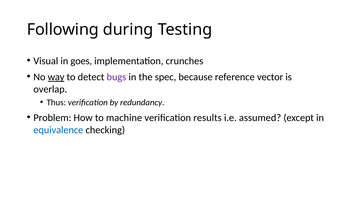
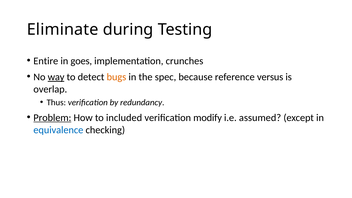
Following: Following -> Eliminate
Visual: Visual -> Entire
bugs colour: purple -> orange
vector: vector -> versus
Problem underline: none -> present
machine: machine -> included
results: results -> modify
